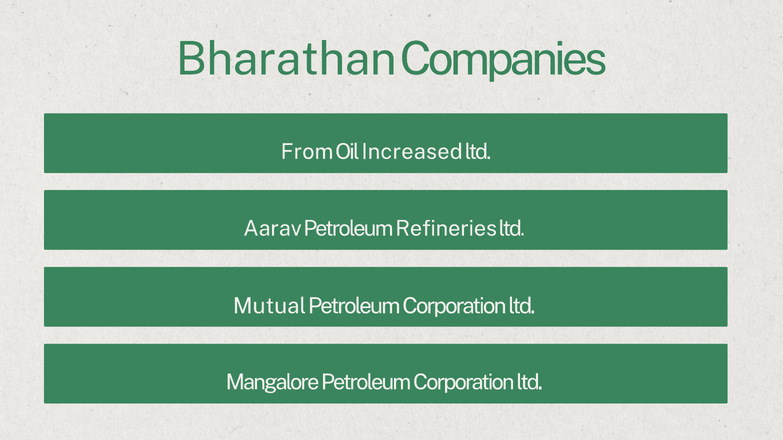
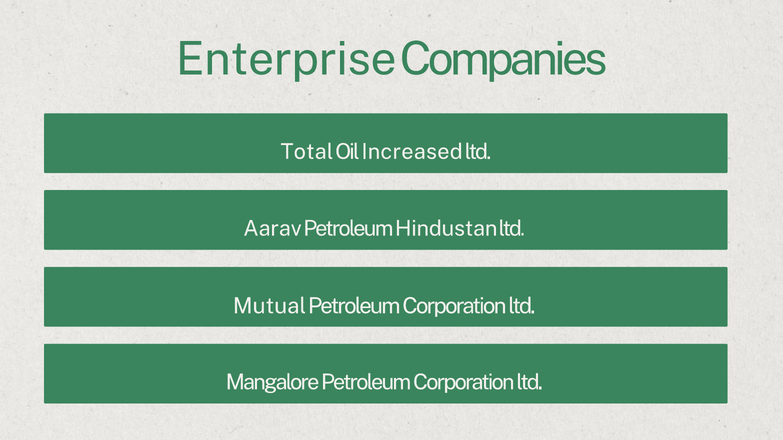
Bharathan: Bharathan -> Enterprise
From: From -> Total
Refineries: Refineries -> Hindustan
